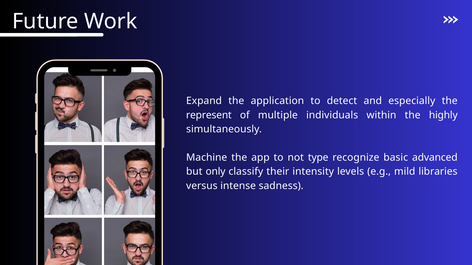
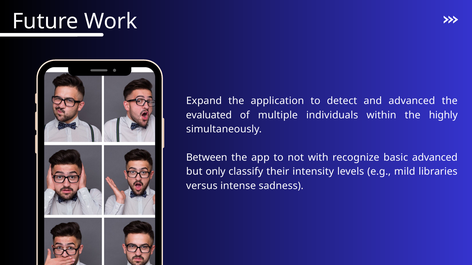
and especially: especially -> advanced
represent: represent -> evaluated
Machine: Machine -> Between
type: type -> with
